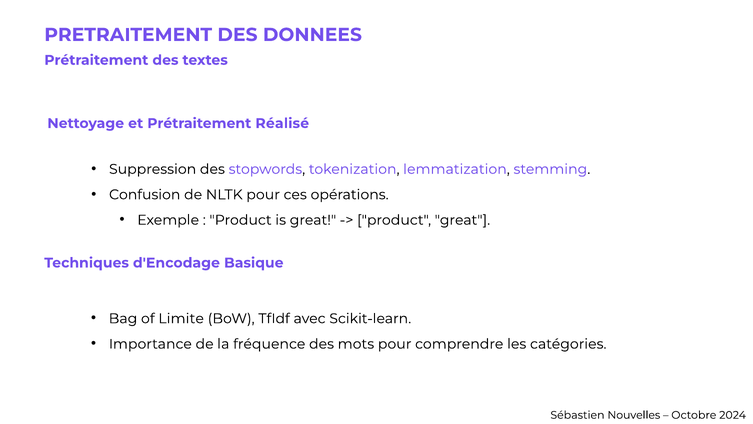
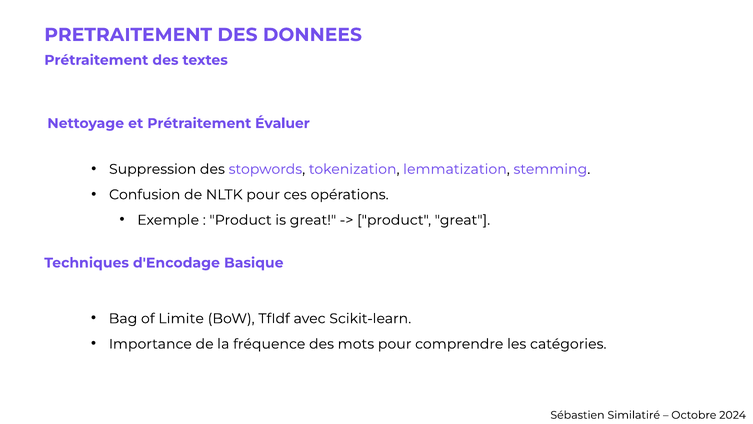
Réalisé: Réalisé -> Évaluer
Nouvelles: Nouvelles -> Similatiré
